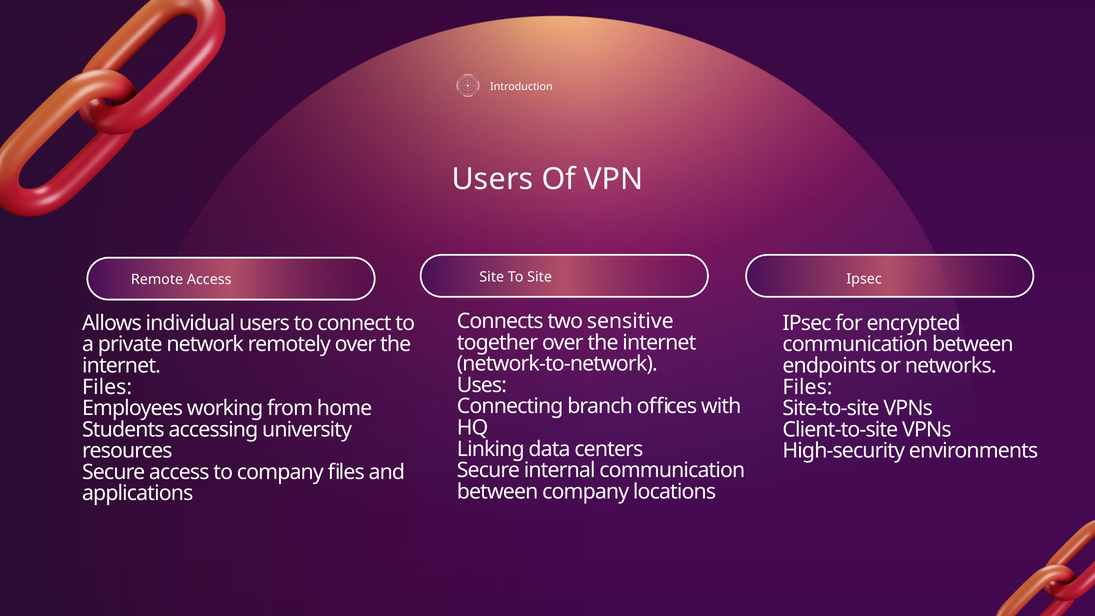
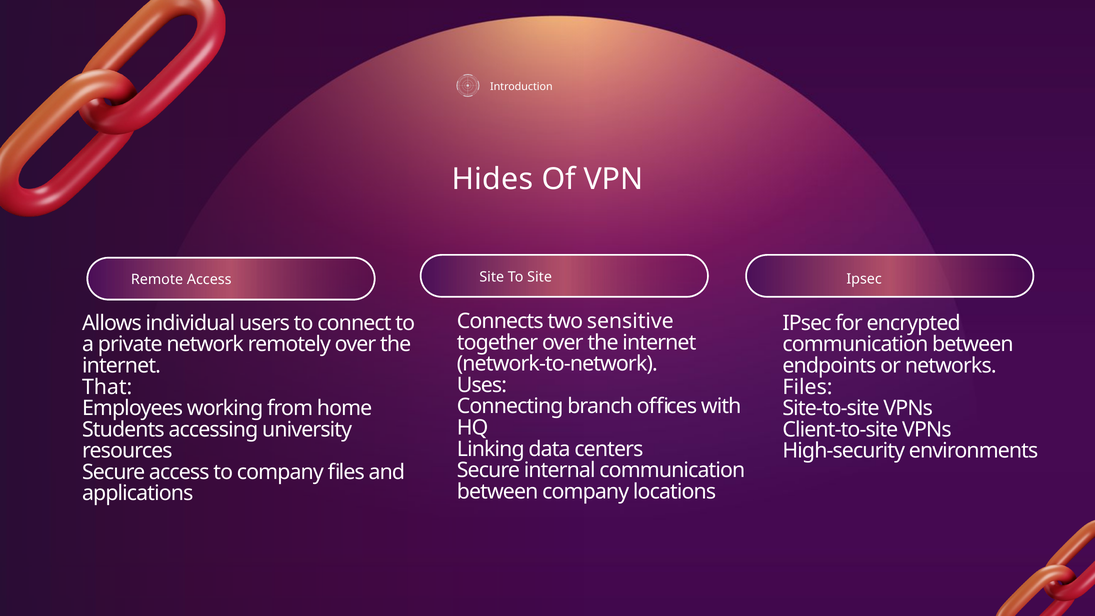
Users at (492, 179): Users -> Hides
Files at (107, 387): Files -> That
